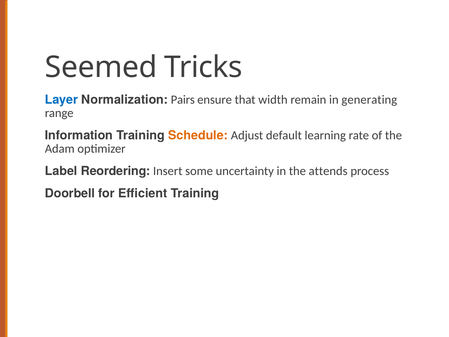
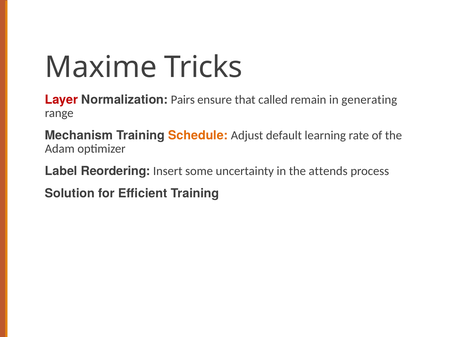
Seemed: Seemed -> Maxime
Layer colour: blue -> red
width: width -> called
Information: Information -> Mechanism
Doorbell: Doorbell -> Solution
